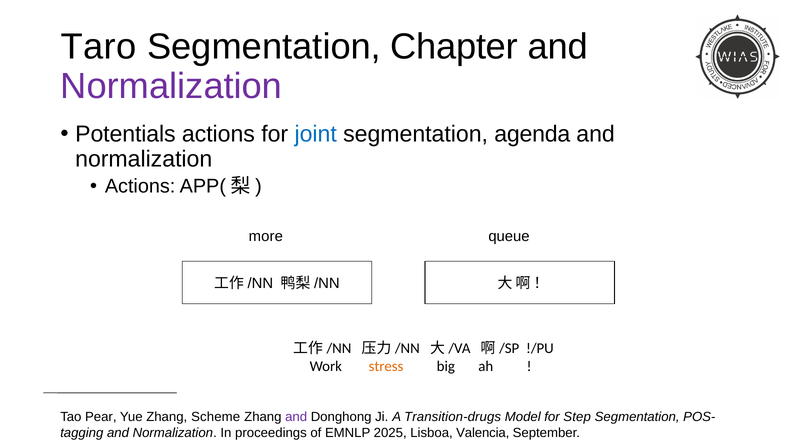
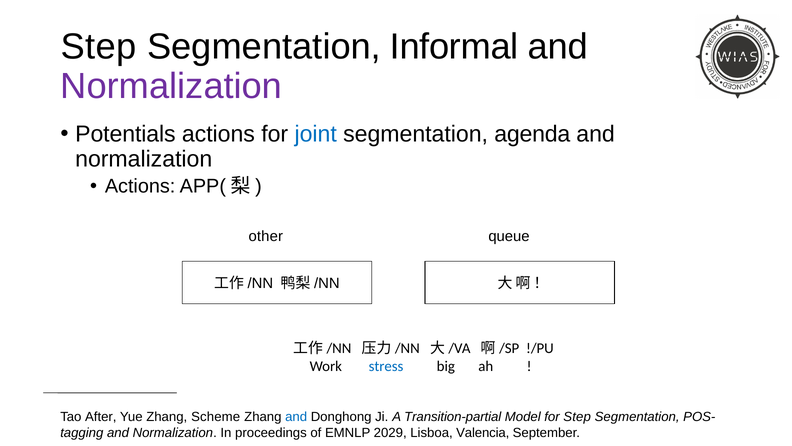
Taro at (99, 47): Taro -> Step
Chapter: Chapter -> Informal
more: more -> other
stress colour: orange -> blue
Pear: Pear -> After
and at (296, 416) colour: purple -> blue
Transition-drugs: Transition-drugs -> Transition-partial
2025: 2025 -> 2029
